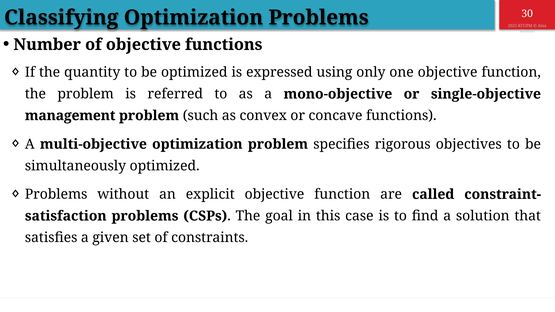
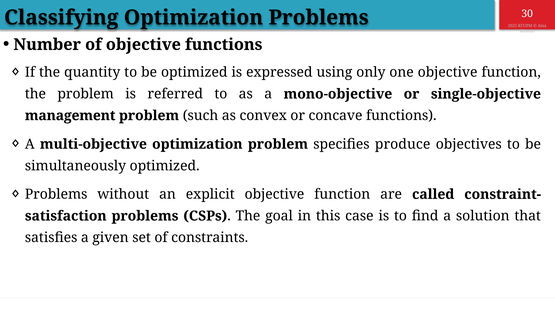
rigorous: rigorous -> produce
